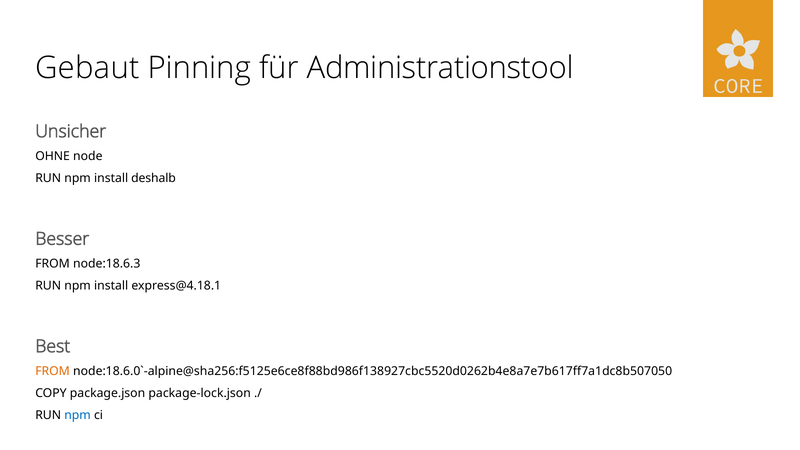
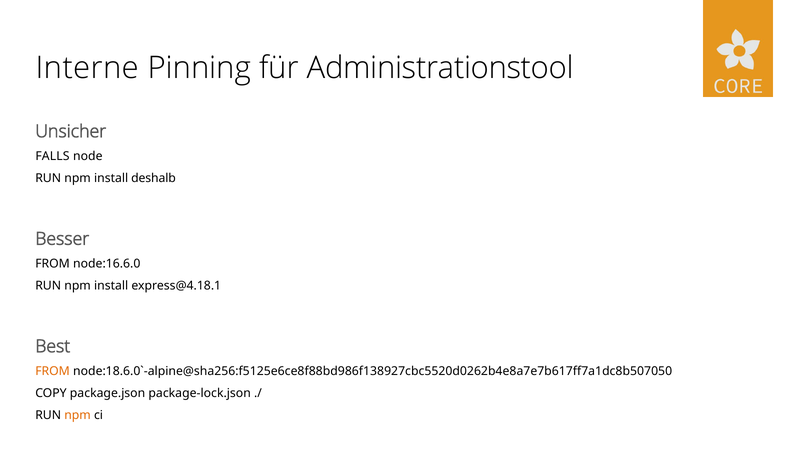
Gebaut: Gebaut -> Interne
OHNE: OHNE -> FALLS
node:18.6.3: node:18.6.3 -> node:16.6.0
npm at (78, 415) colour: blue -> orange
